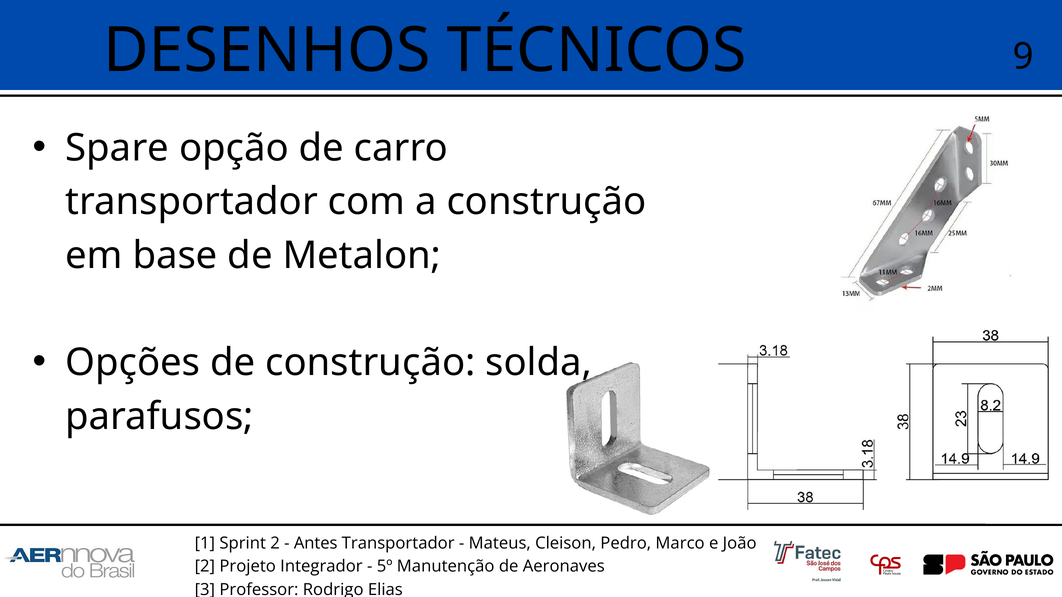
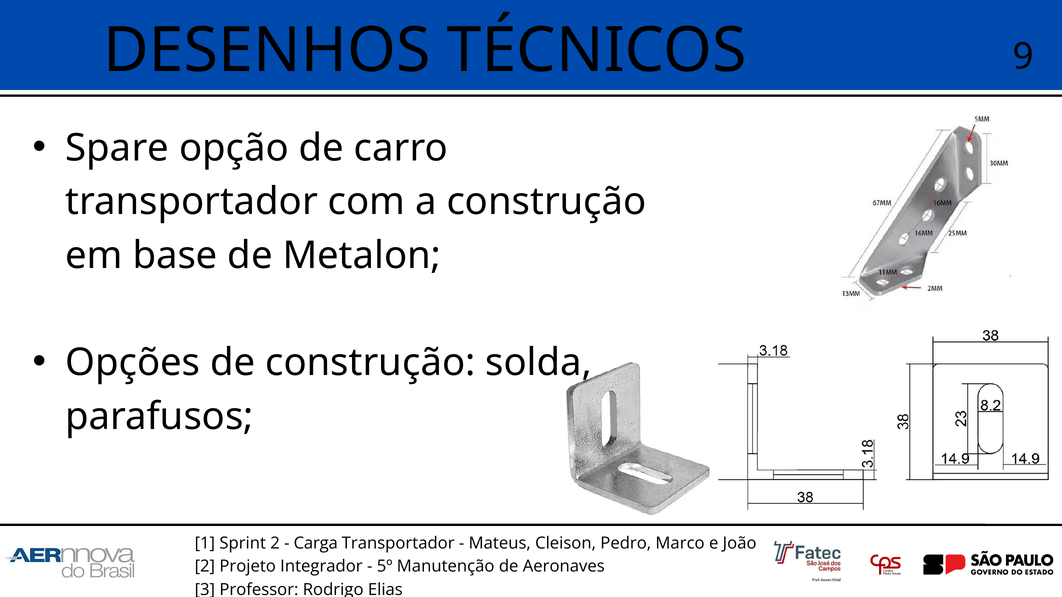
Antes: Antes -> Carga
